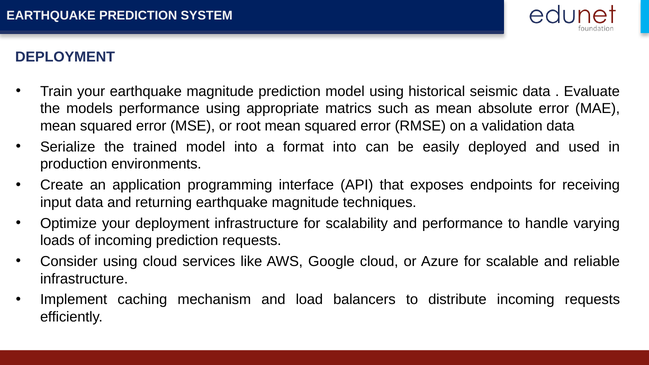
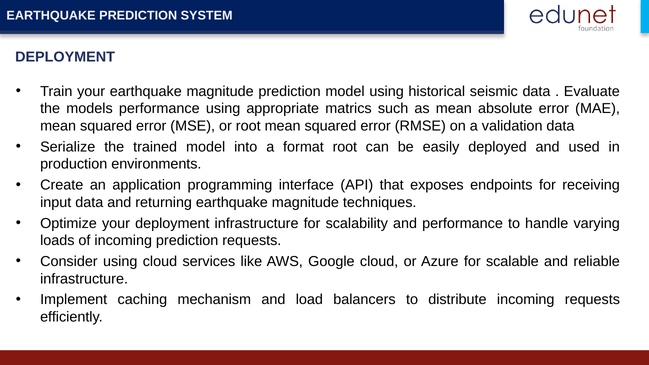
format into: into -> root
